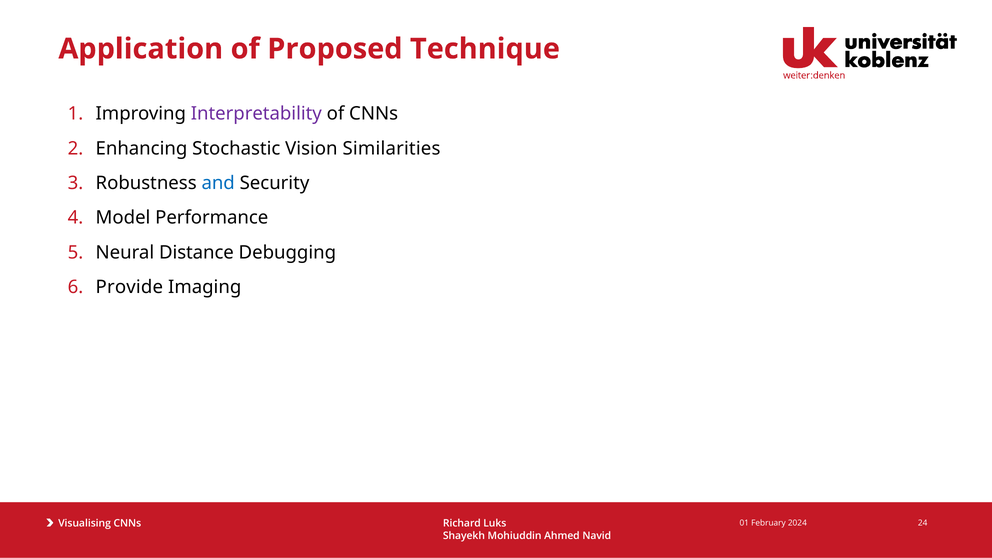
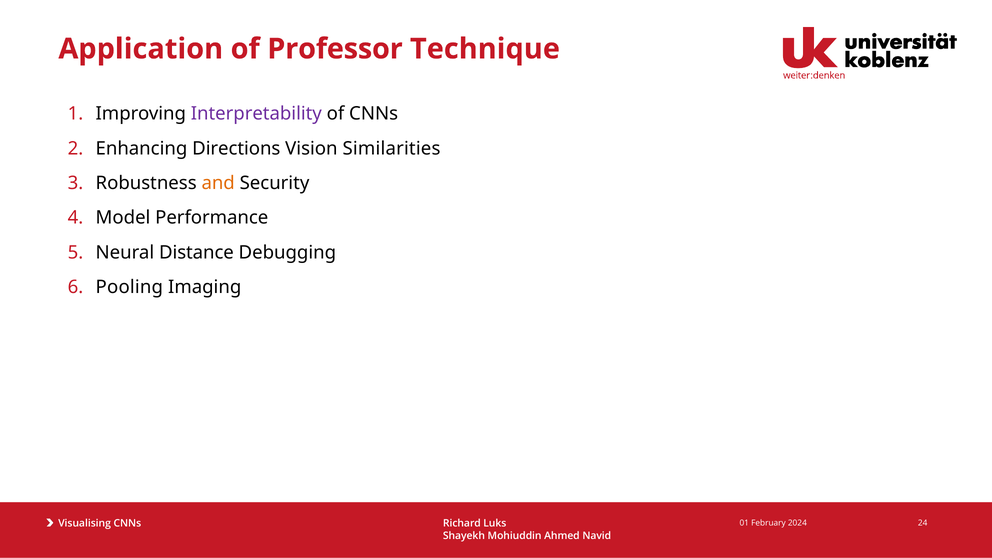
Proposed: Proposed -> Professor
Stochastic: Stochastic -> Directions
and colour: blue -> orange
Provide: Provide -> Pooling
